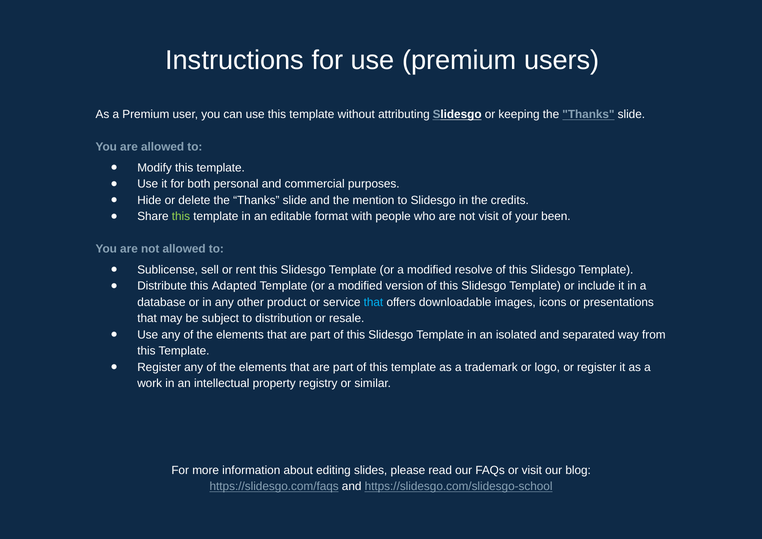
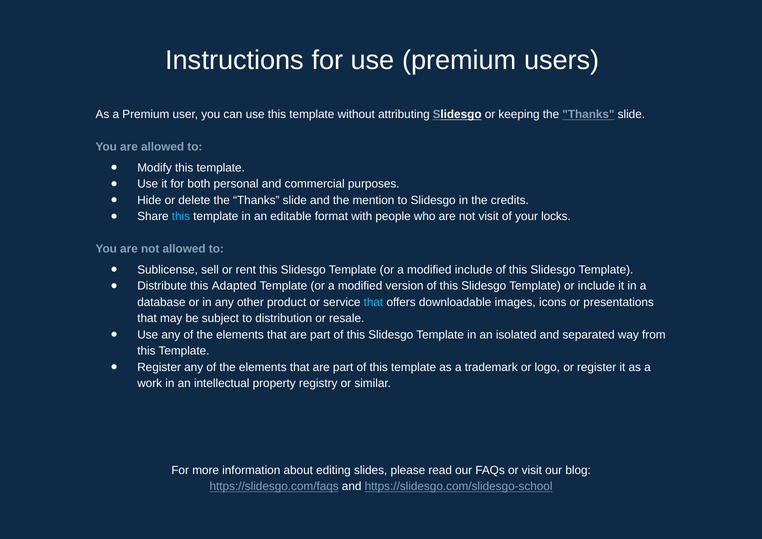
this at (181, 216) colour: light green -> light blue
been: been -> locks
modified resolve: resolve -> include
